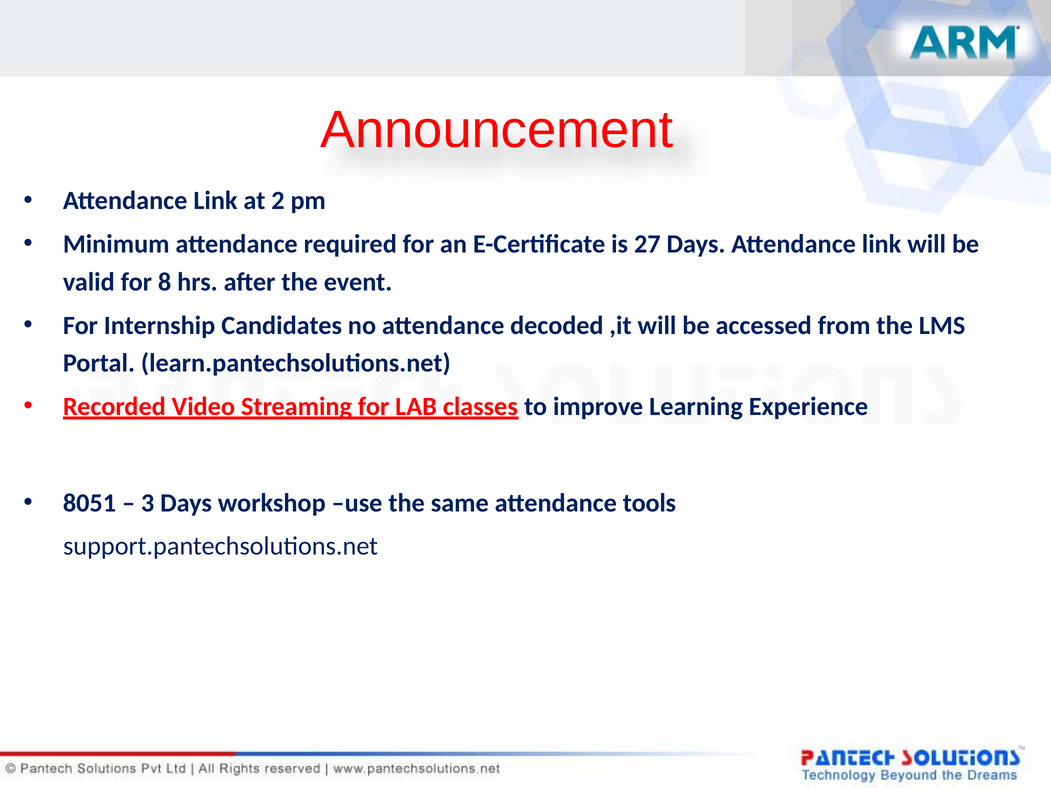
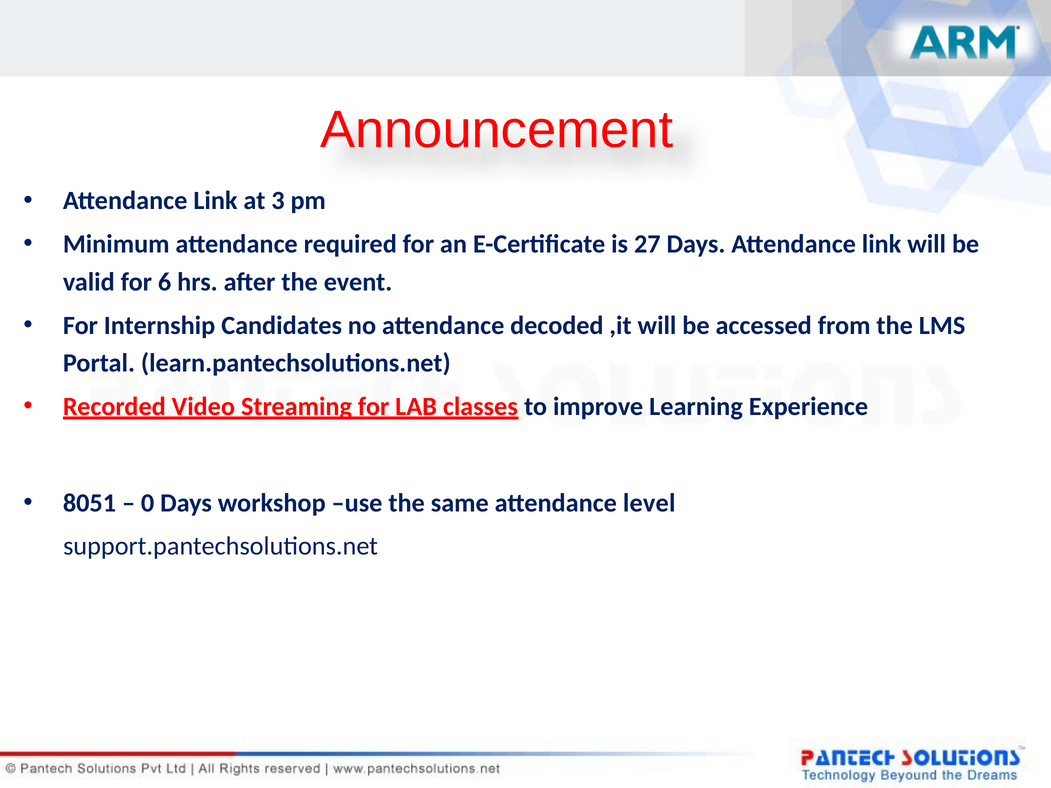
2: 2 -> 3
8: 8 -> 6
3: 3 -> 0
tools: tools -> level
